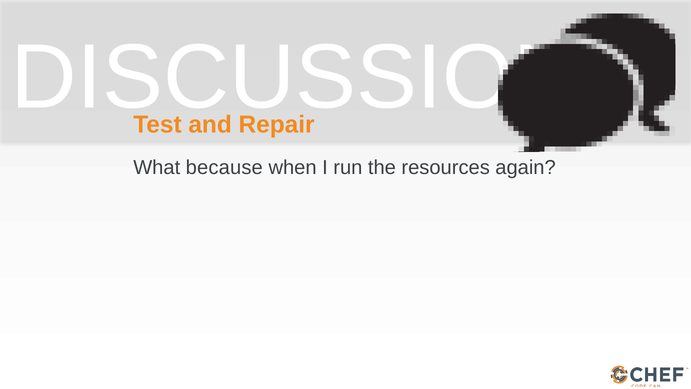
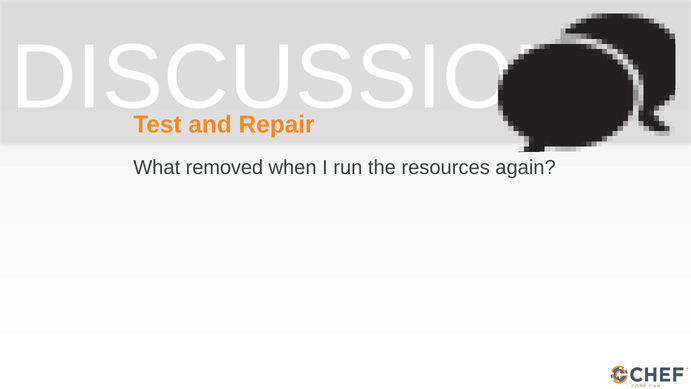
because: because -> removed
